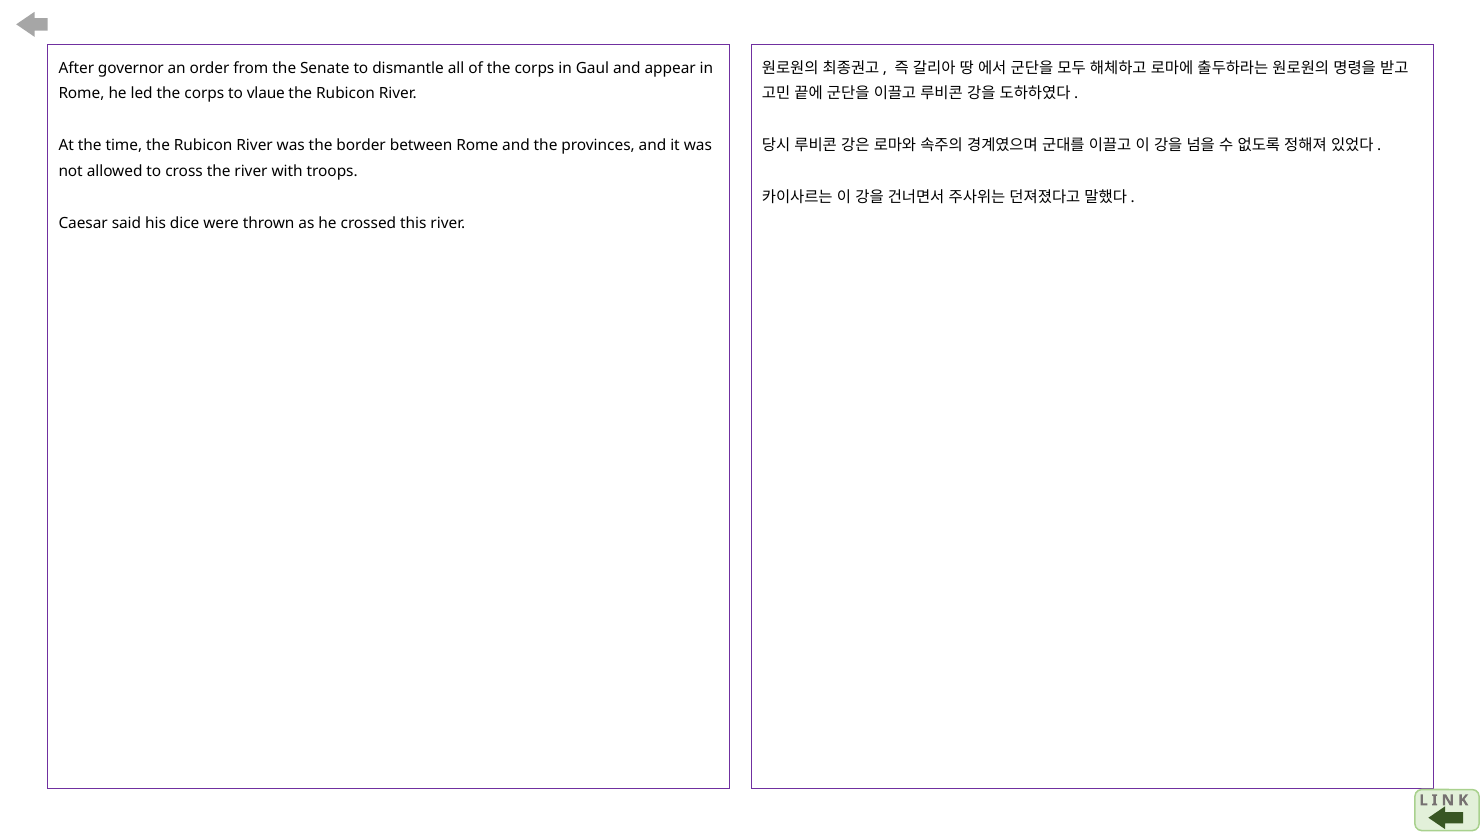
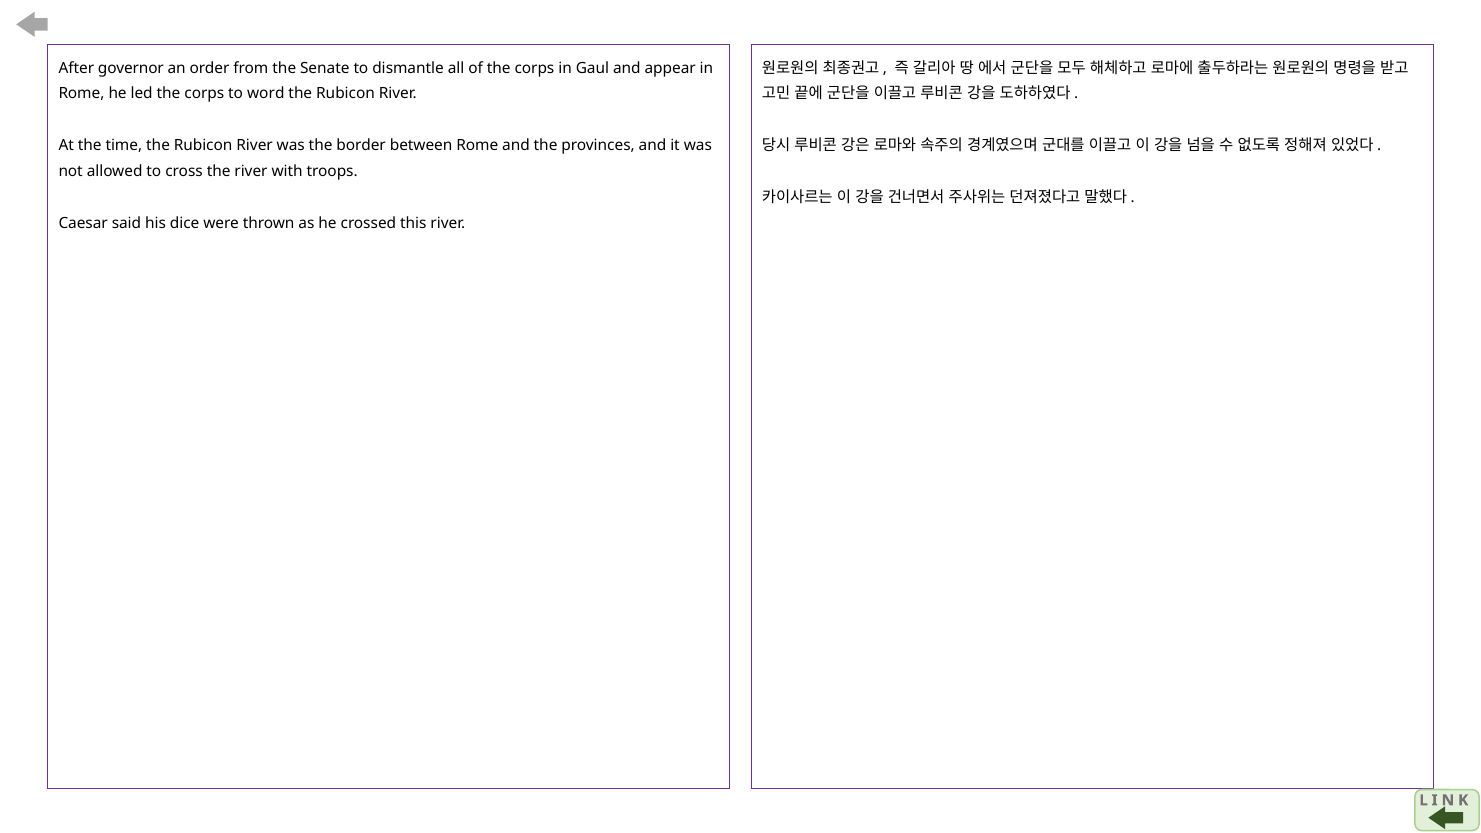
vlaue: vlaue -> word
